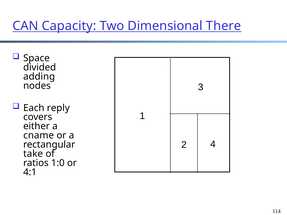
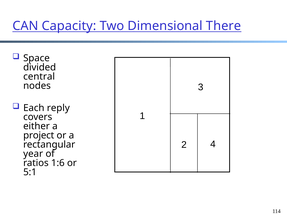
adding: adding -> central
cname: cname -> project
take: take -> year
1:0: 1:0 -> 1:6
4:1: 4:1 -> 5:1
